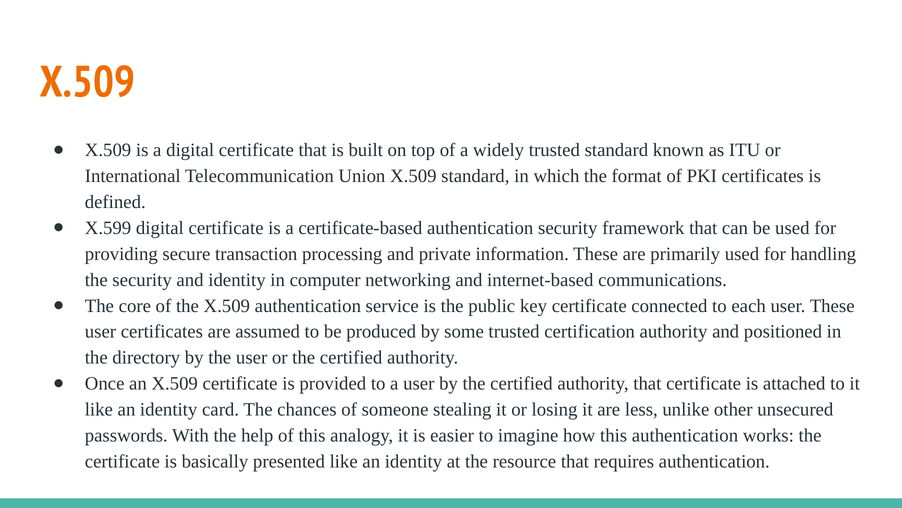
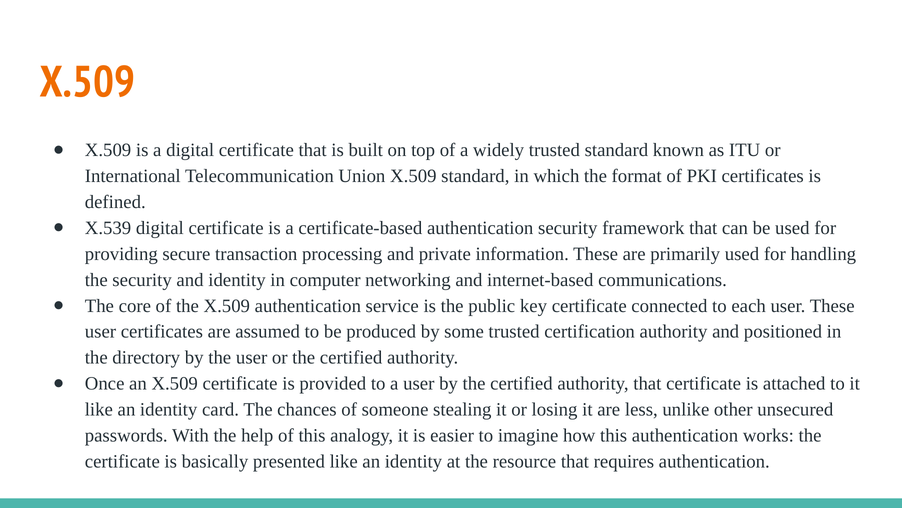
X.599: X.599 -> X.539
